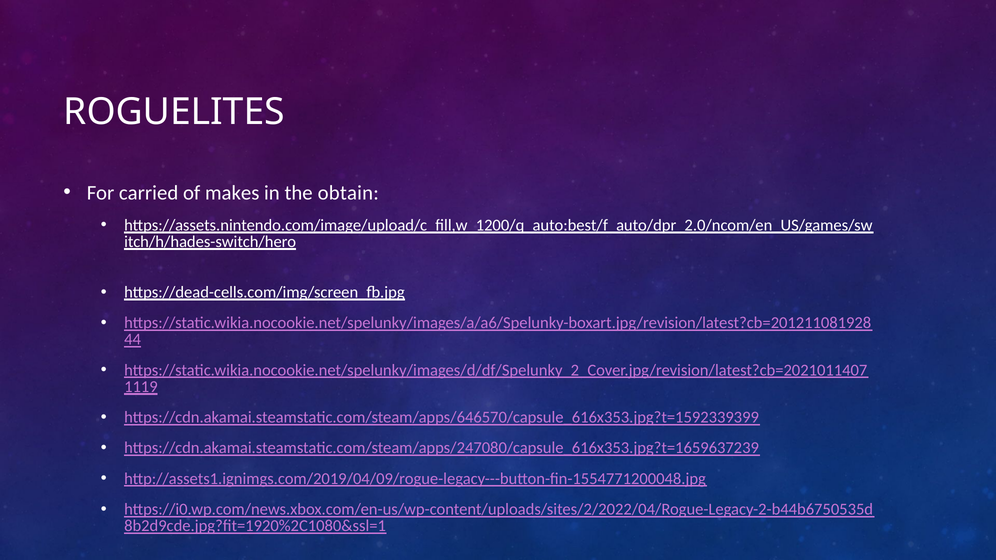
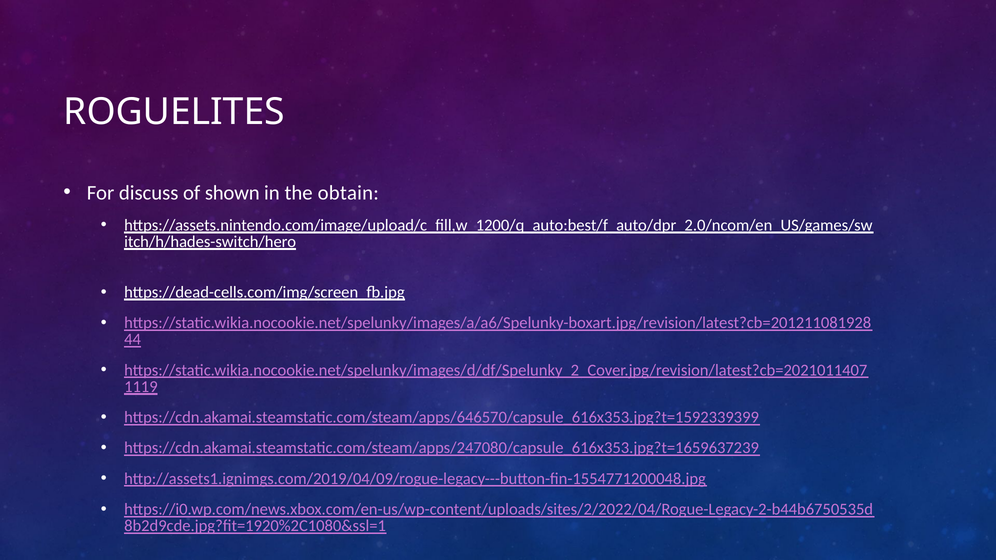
carried: carried -> discuss
makes: makes -> shown
